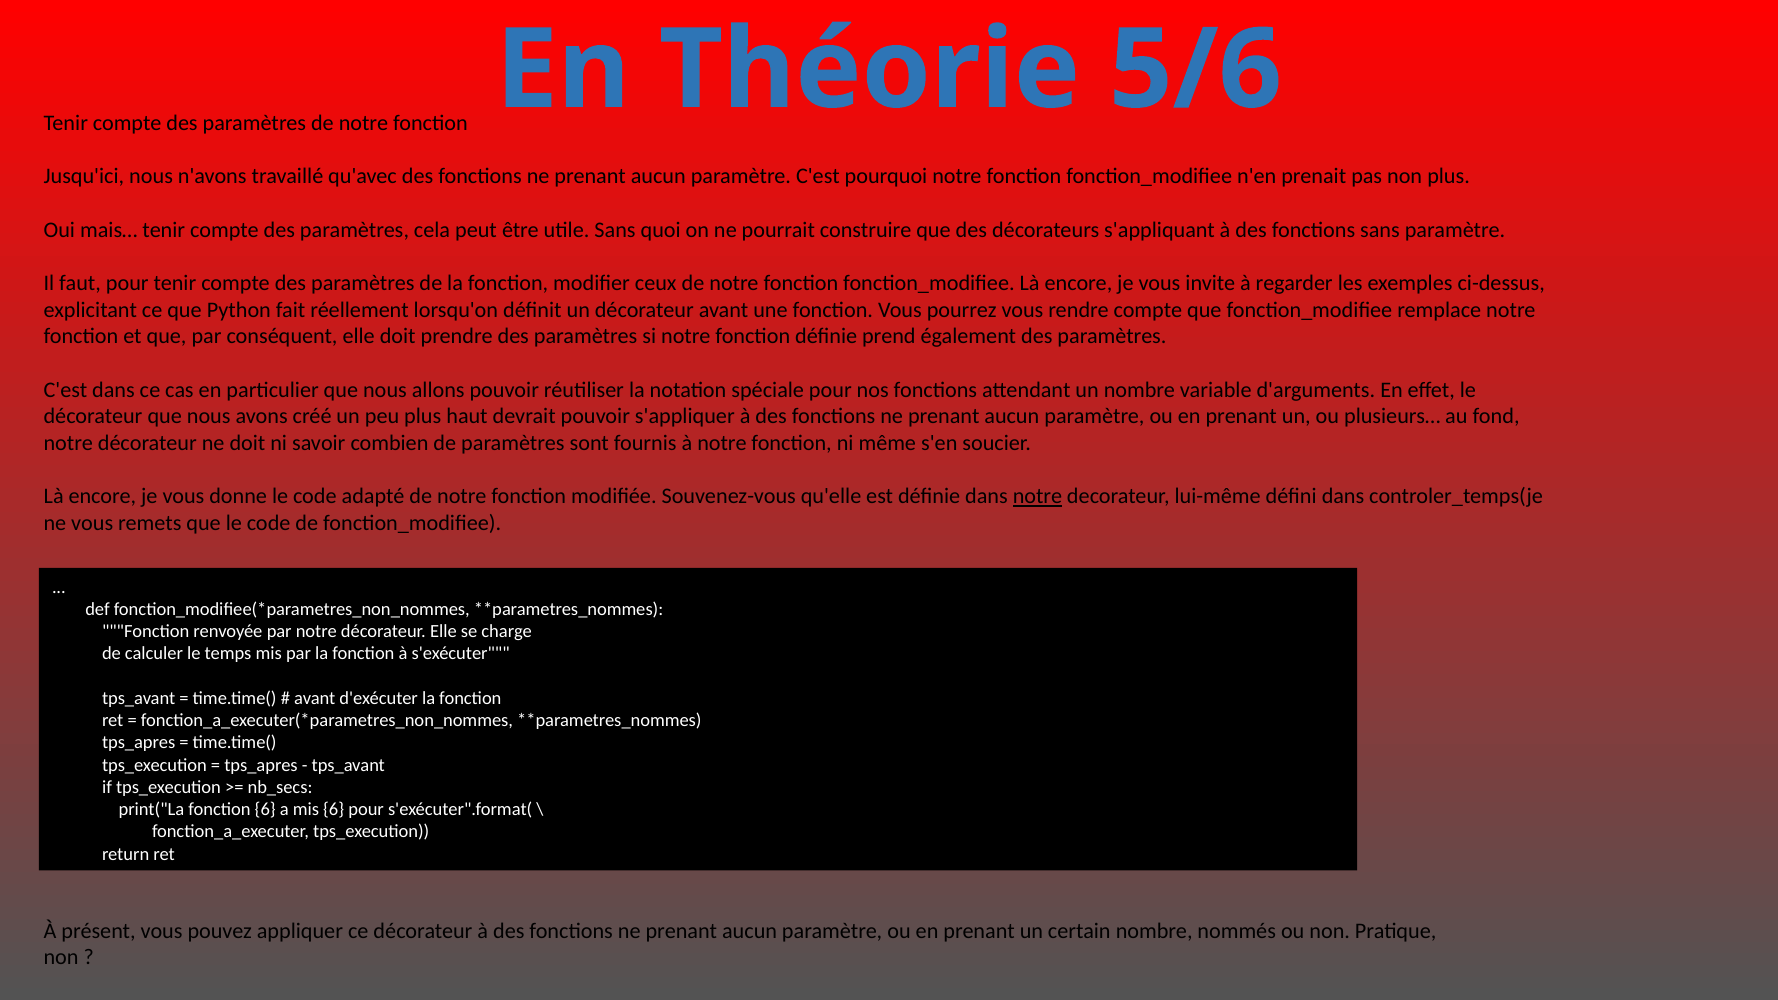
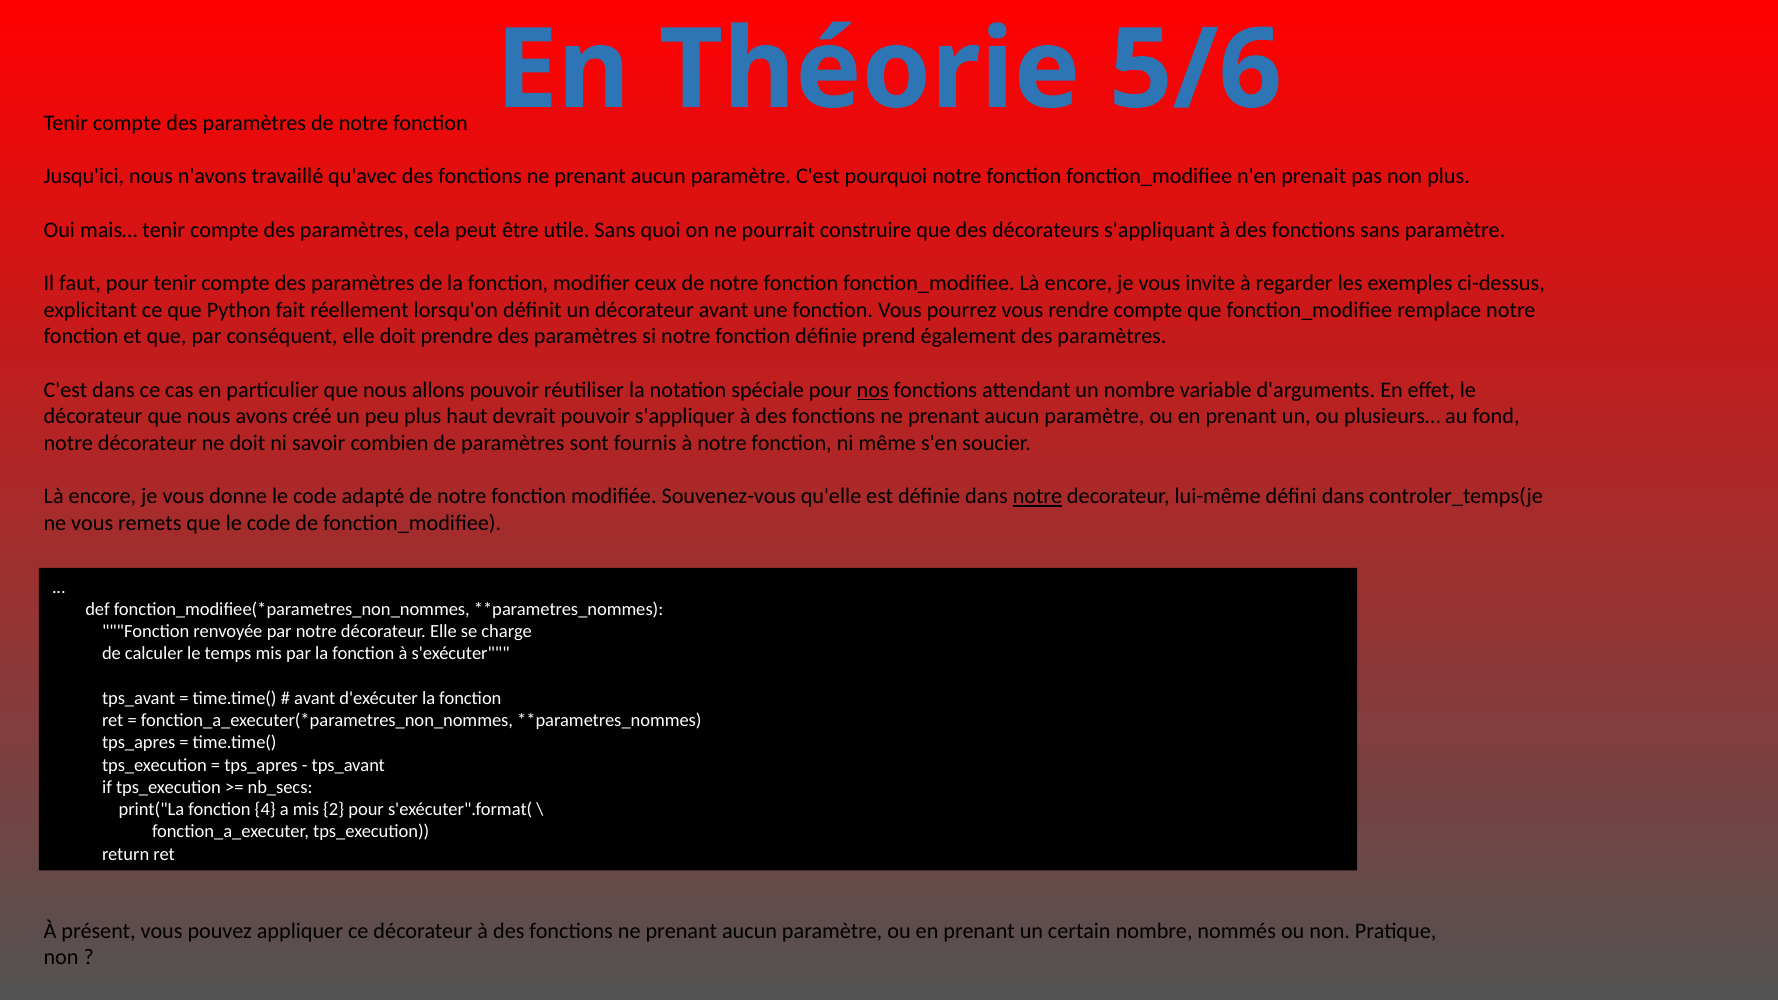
nos underline: none -> present
fonction 6: 6 -> 4
mis 6: 6 -> 2
